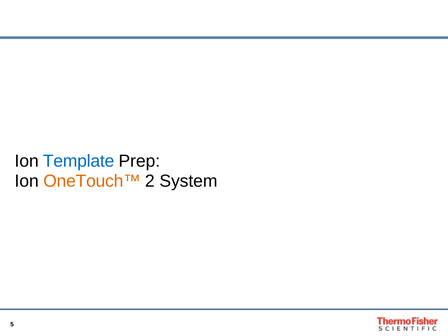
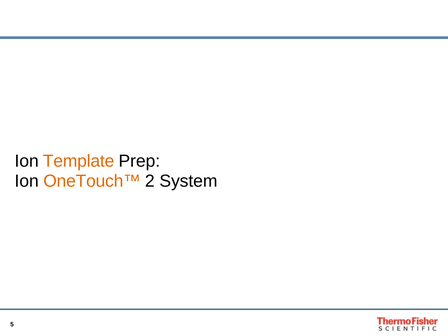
Template colour: blue -> orange
